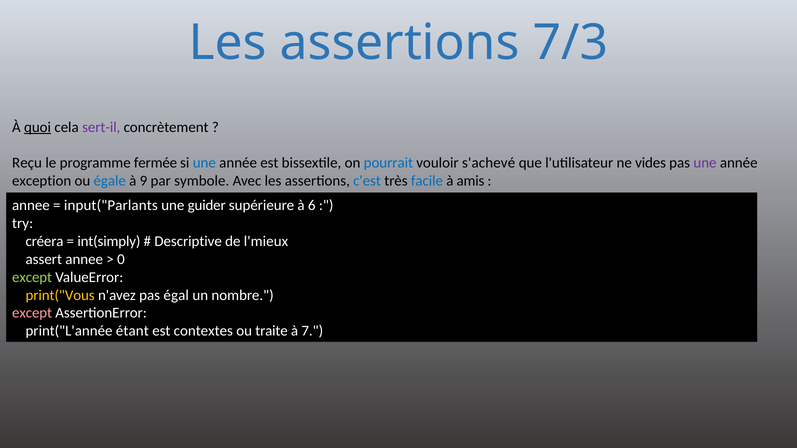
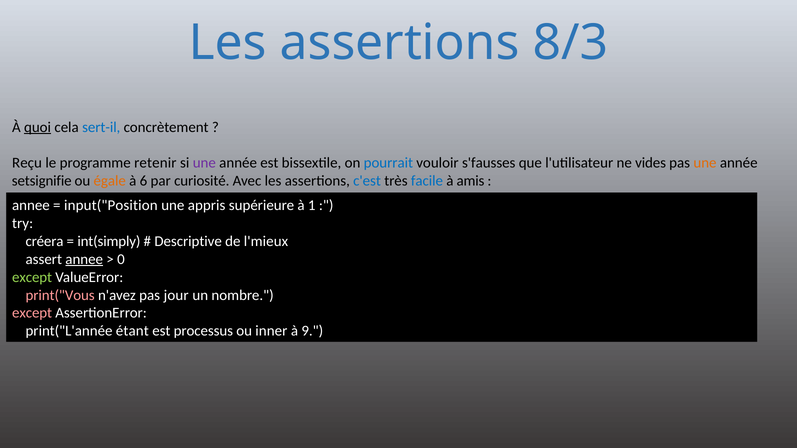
7/3: 7/3 -> 8/3
sert-il colour: purple -> blue
fermée: fermée -> retenir
une at (204, 163) colour: blue -> purple
s'achevé: s'achevé -> s'fausses
une at (705, 163) colour: purple -> orange
exception: exception -> setsignifie
égale colour: blue -> orange
9: 9 -> 6
symbole: symbole -> curiosité
input("Parlants: input("Parlants -> input("Position
guider: guider -> appris
6: 6 -> 1
annee at (84, 259) underline: none -> present
print("Vous colour: yellow -> pink
égal: égal -> jour
contextes: contextes -> processus
traite: traite -> inner
7: 7 -> 9
